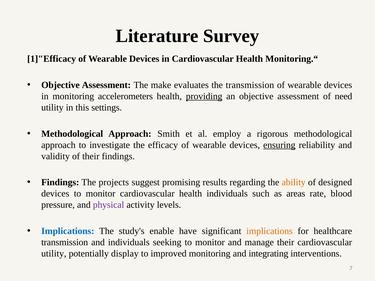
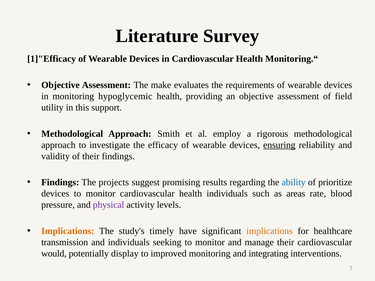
the transmission: transmission -> requirements
accelerometers: accelerometers -> hypoglycemic
providing underline: present -> none
need: need -> field
settings: settings -> support
ability colour: orange -> blue
designed: designed -> prioritize
Implications at (68, 231) colour: blue -> orange
enable: enable -> timely
utility at (54, 254): utility -> would
